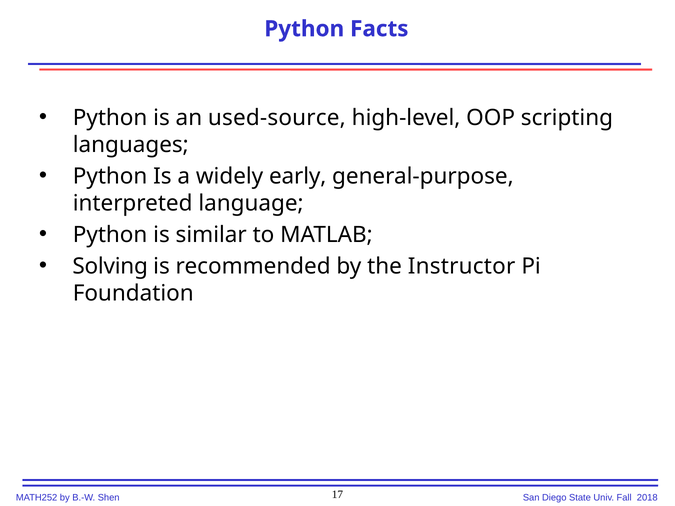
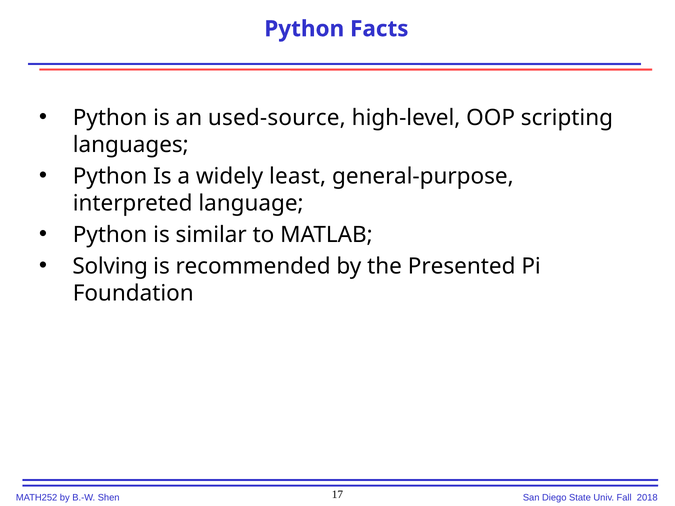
early: early -> least
Instructor: Instructor -> Presented
